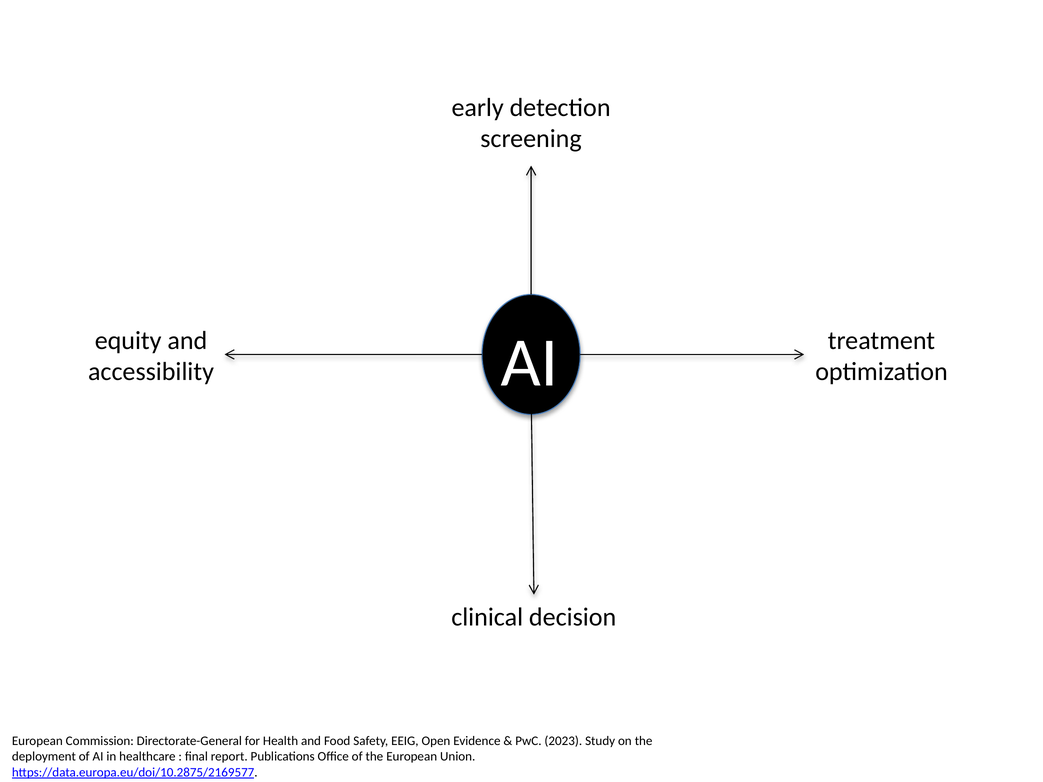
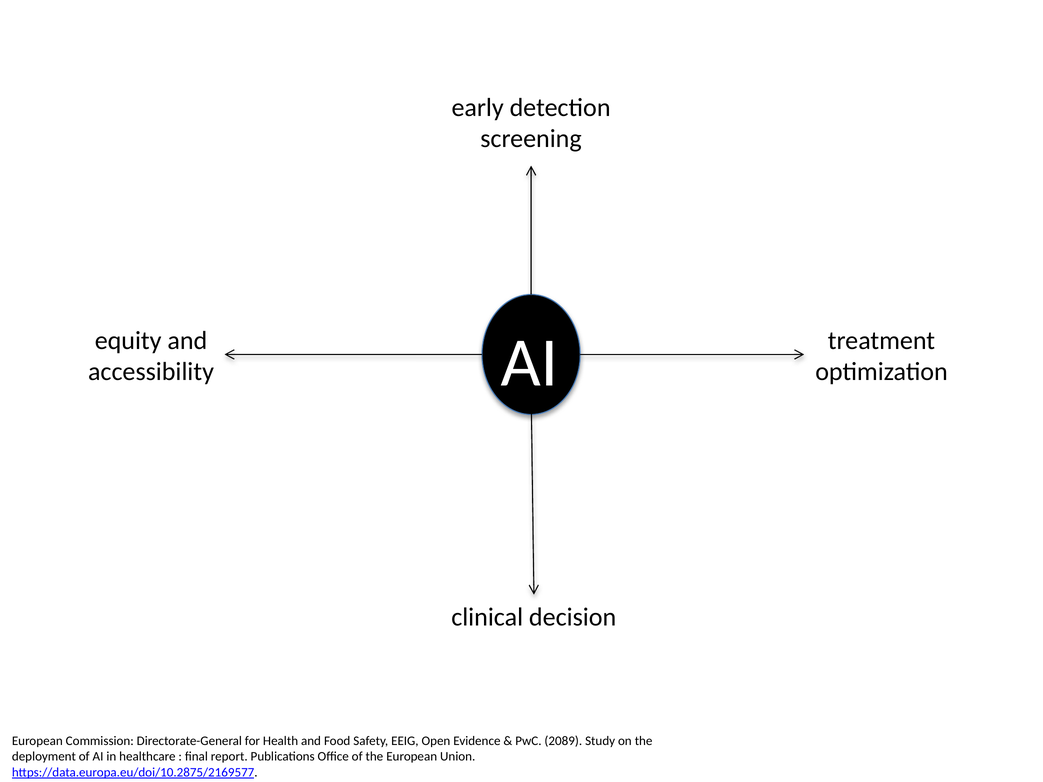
2023: 2023 -> 2089
